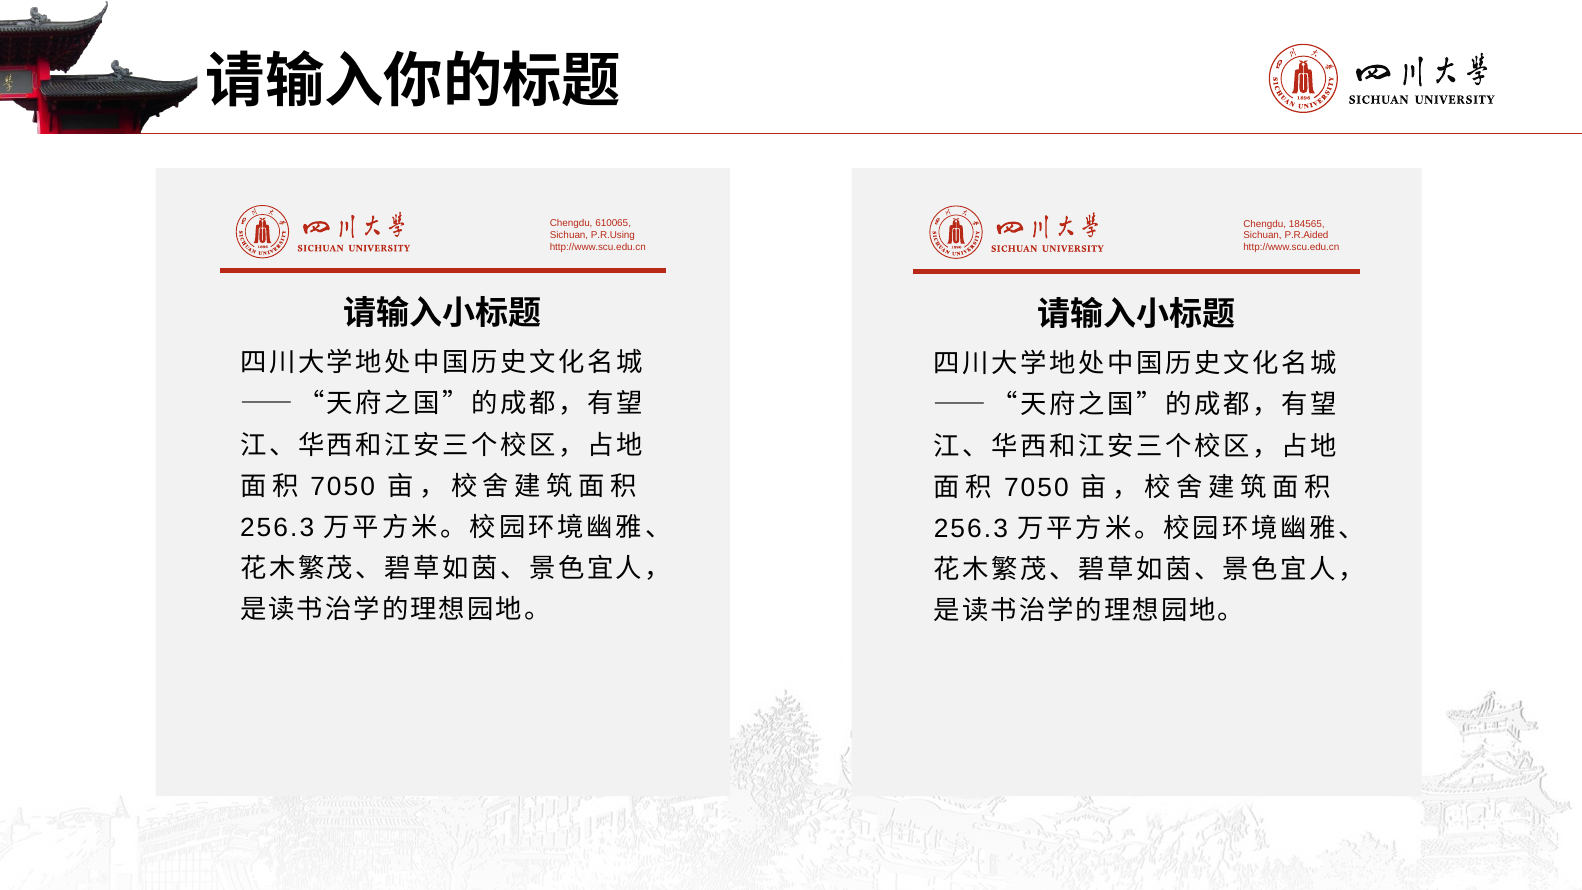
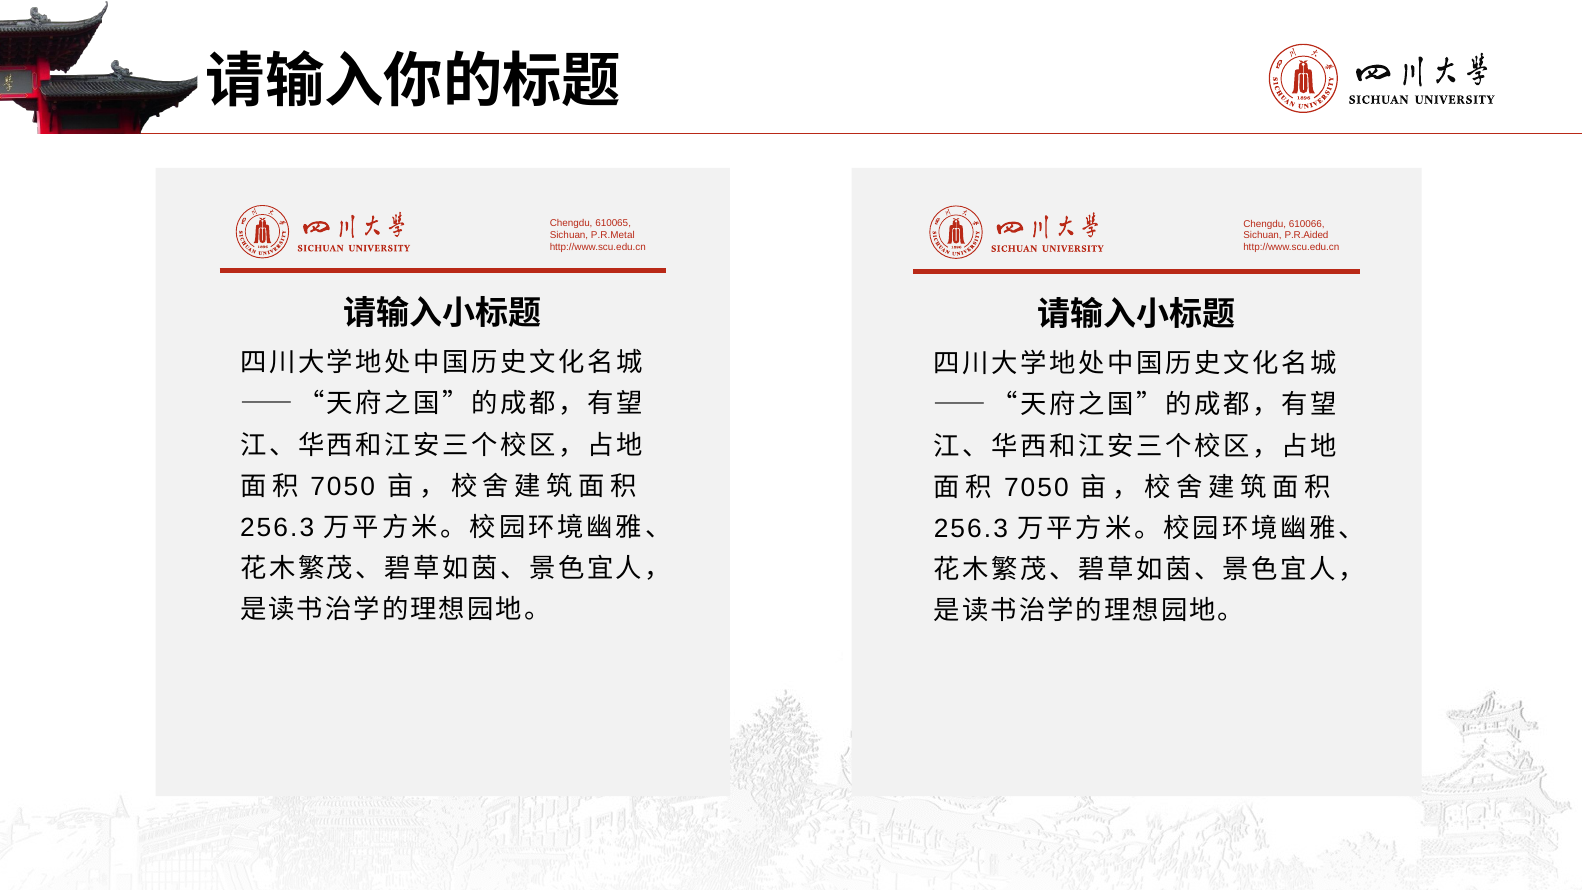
184565: 184565 -> 610066
P.R.Using: P.R.Using -> P.R.Metal
